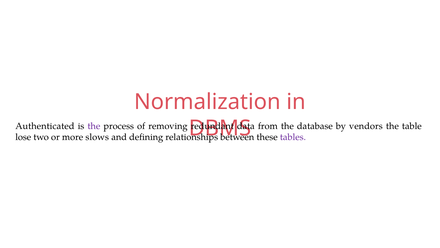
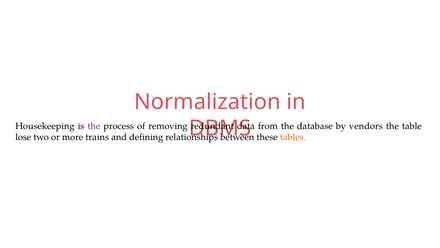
Authenticated: Authenticated -> Housekeeping
slows: slows -> trains
tables colour: purple -> orange
